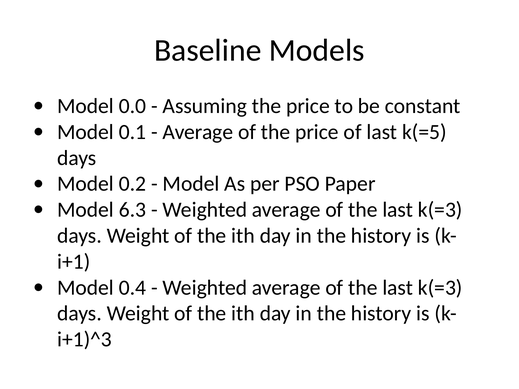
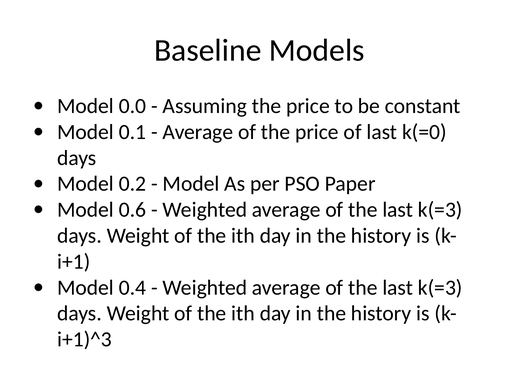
k(=5: k(=5 -> k(=0
6.3: 6.3 -> 0.6
